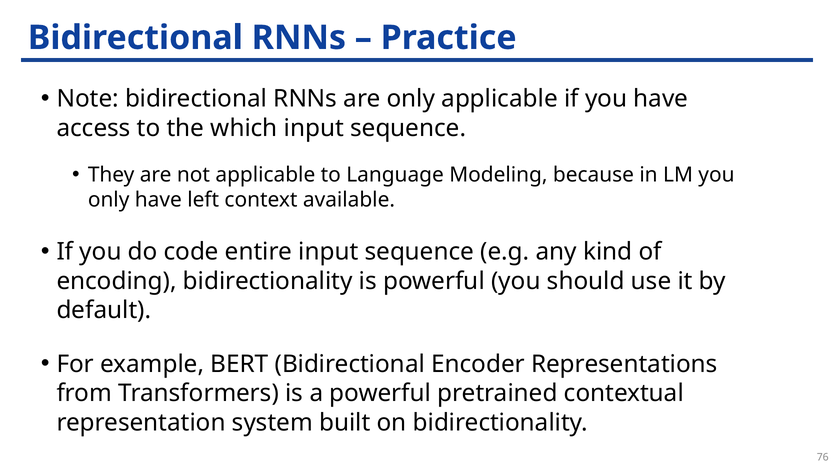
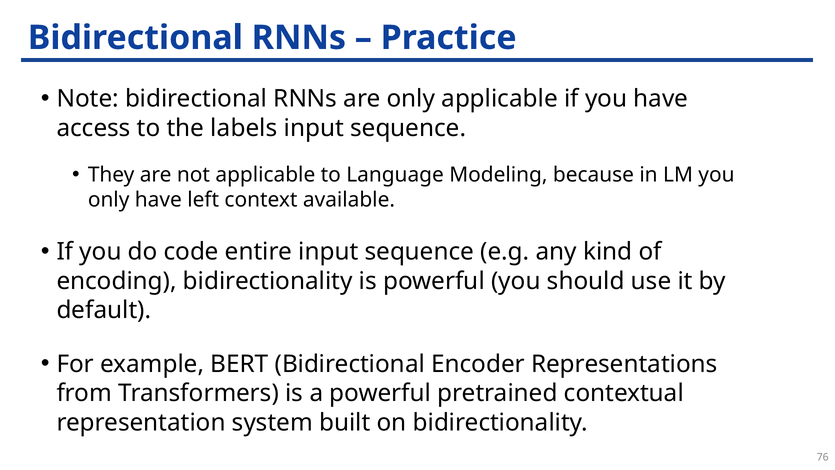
which: which -> labels
